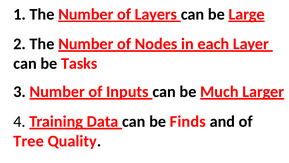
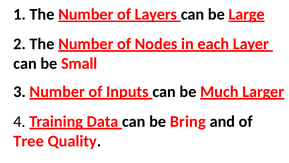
Tasks: Tasks -> Small
Finds: Finds -> Bring
